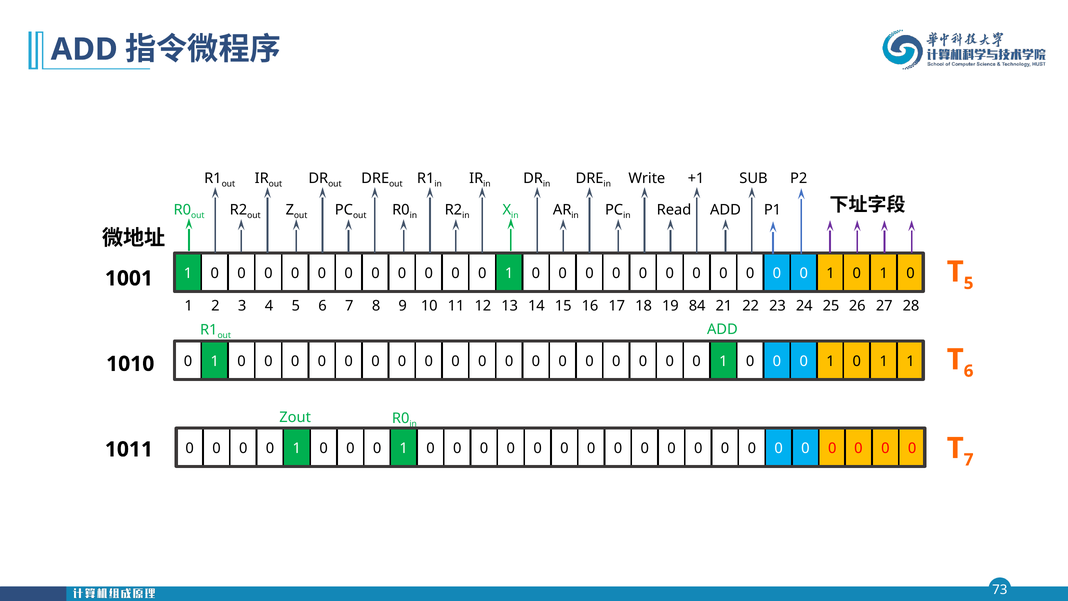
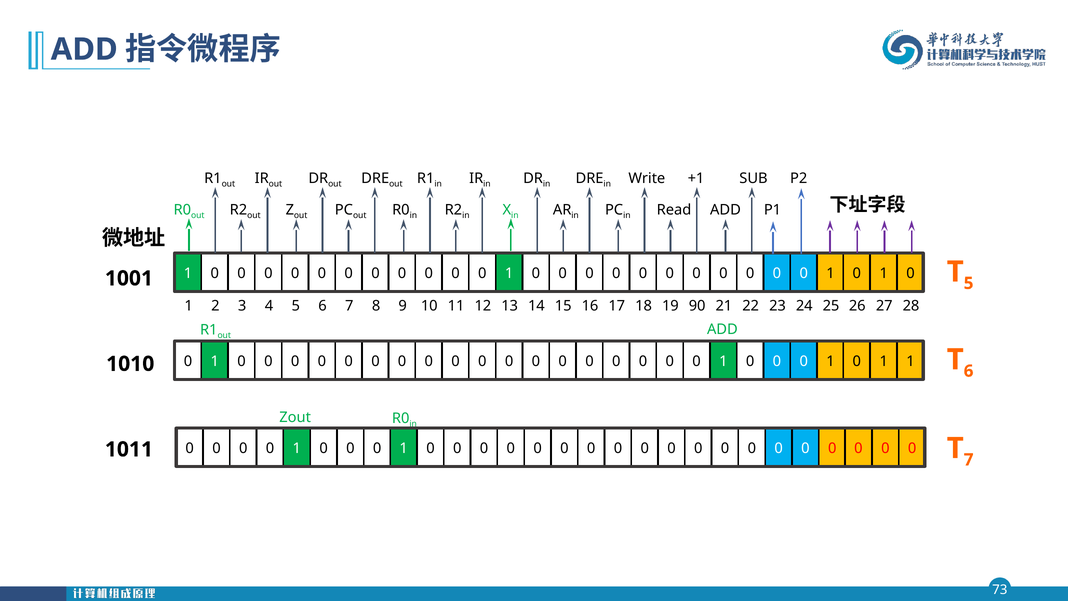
84: 84 -> 90
